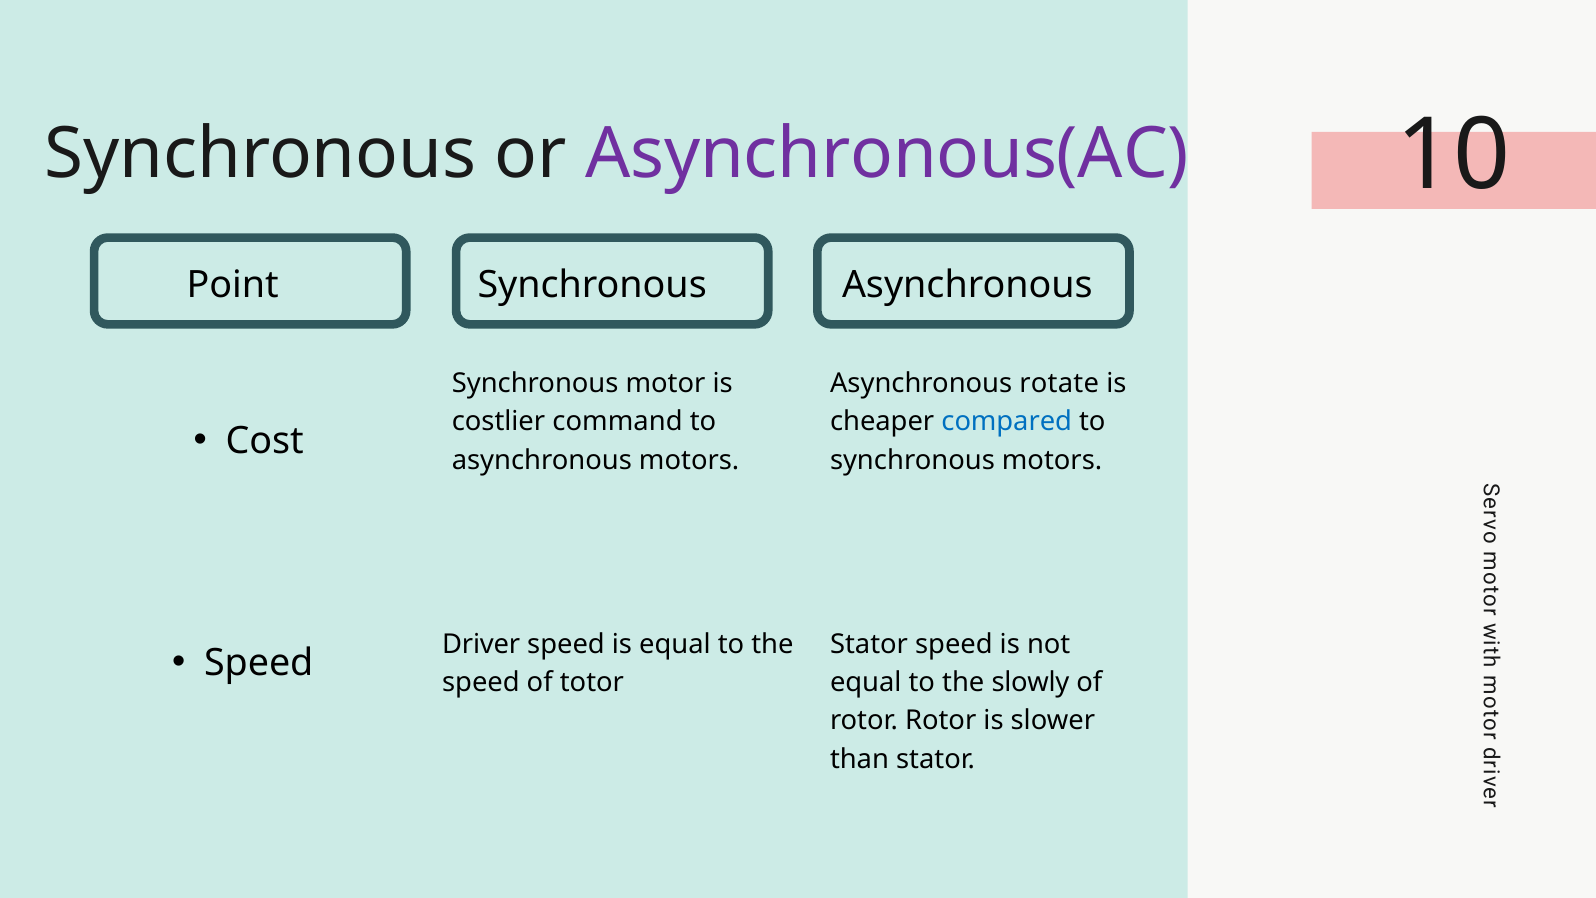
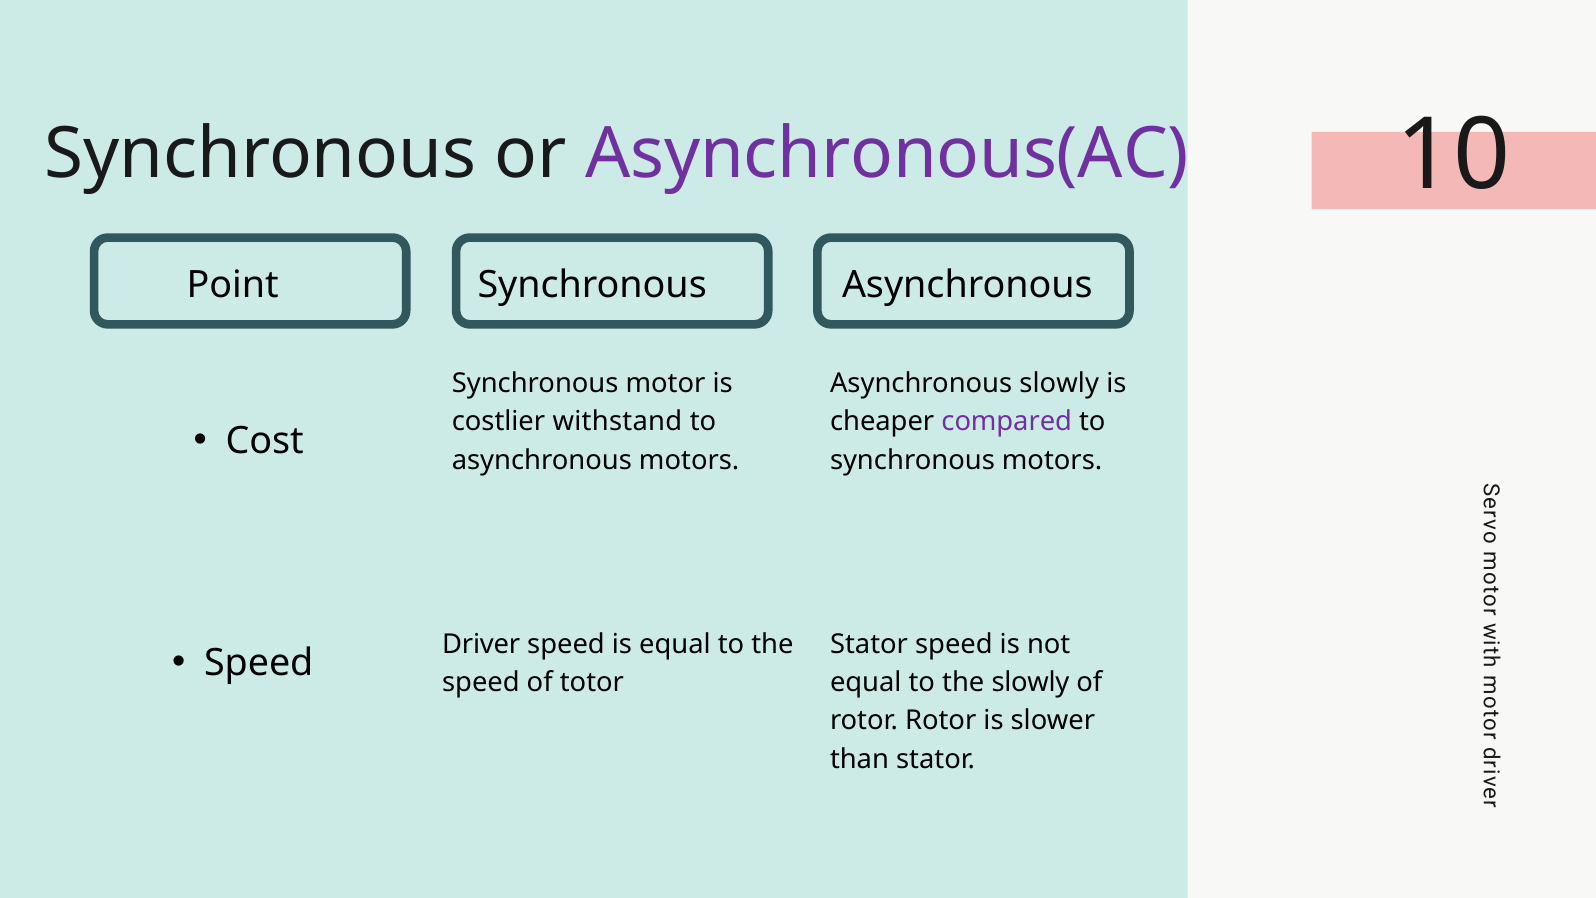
Asynchronous rotate: rotate -> slowly
command: command -> withstand
compared colour: blue -> purple
